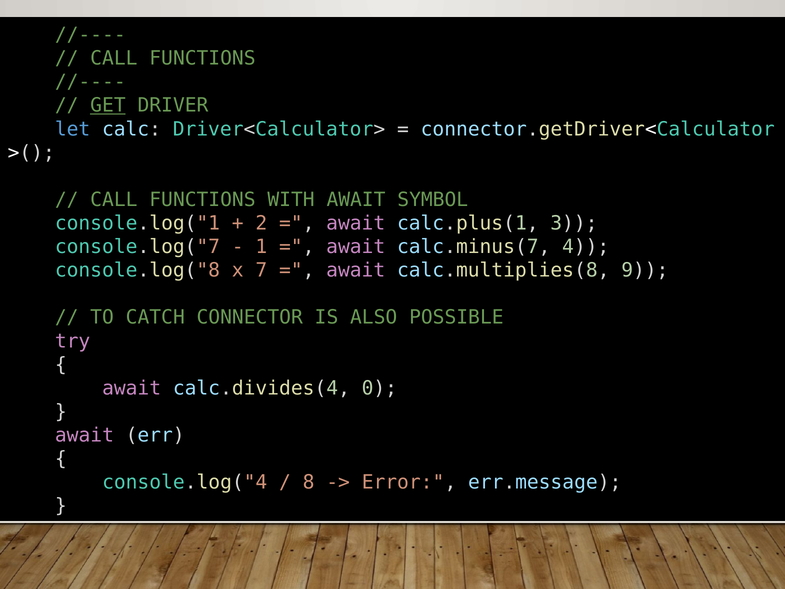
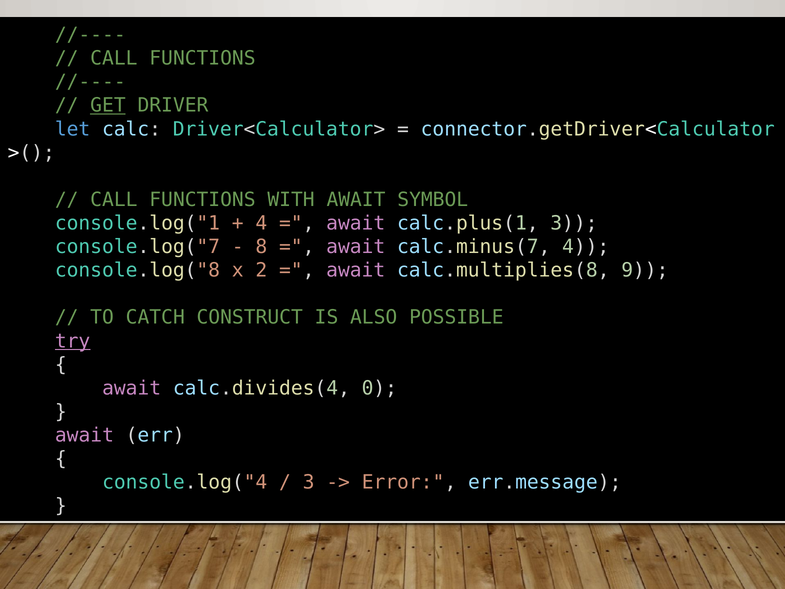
2 at (261, 223): 2 -> 4
1: 1 -> 8
7: 7 -> 2
CONNECTOR: CONNECTOR -> CONSTRUCT
try underline: none -> present
8 at (309, 482): 8 -> 3
